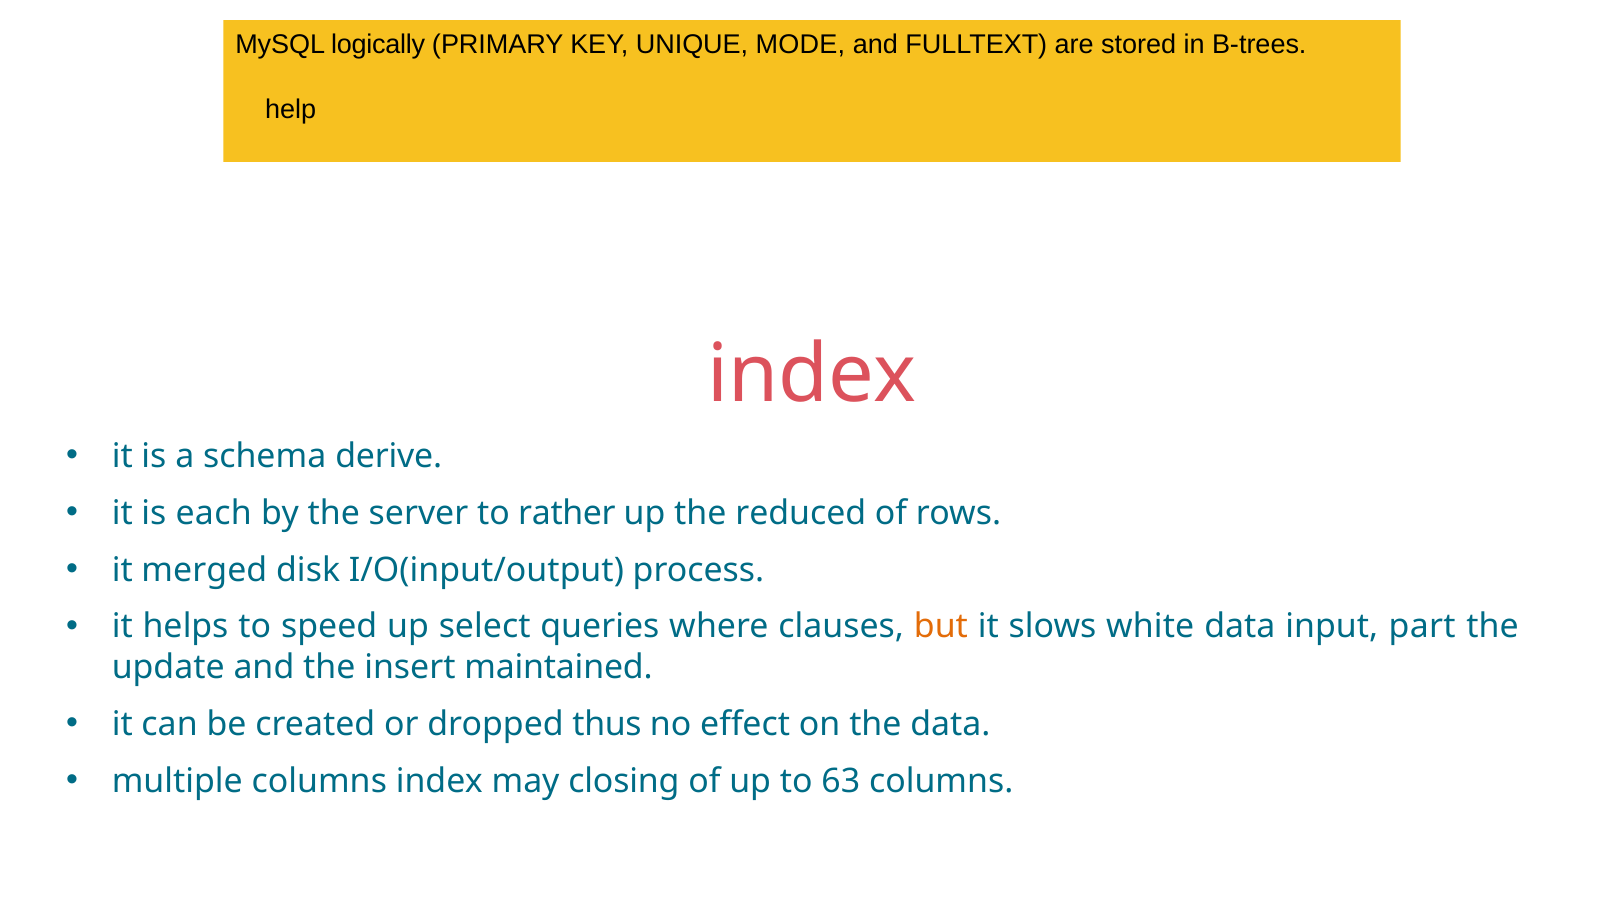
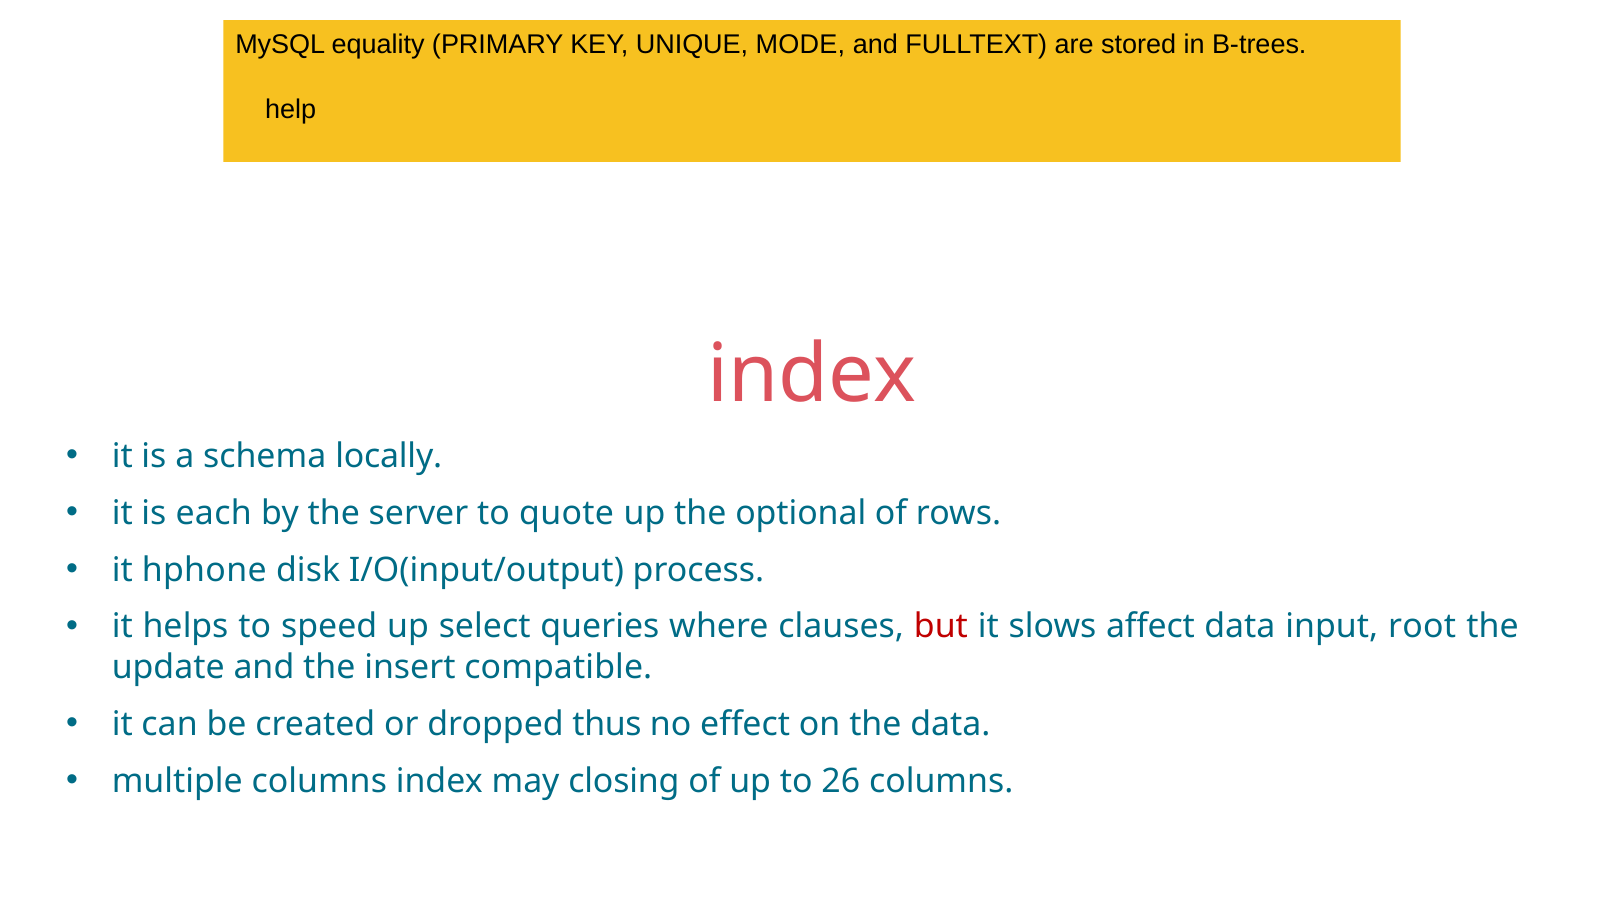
logically: logically -> equality
derive: derive -> locally
rather: rather -> quote
reduced: reduced -> optional
merged: merged -> hphone
but colour: orange -> red
white: white -> affect
part: part -> root
maintained: maintained -> compatible
63: 63 -> 26
